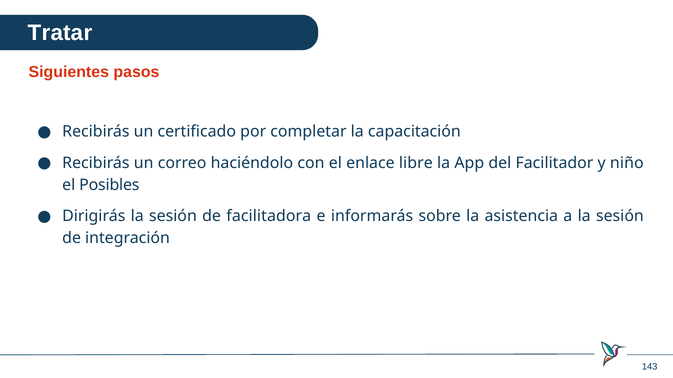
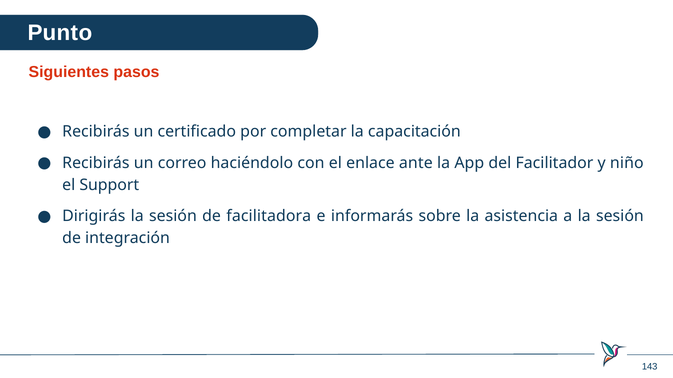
Tratar: Tratar -> Punto
libre: libre -> ante
Posibles: Posibles -> Support
